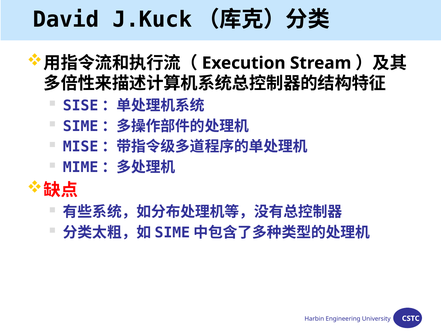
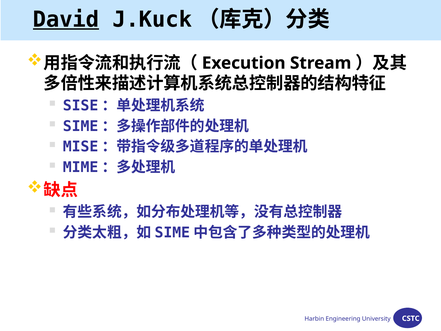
David underline: none -> present
